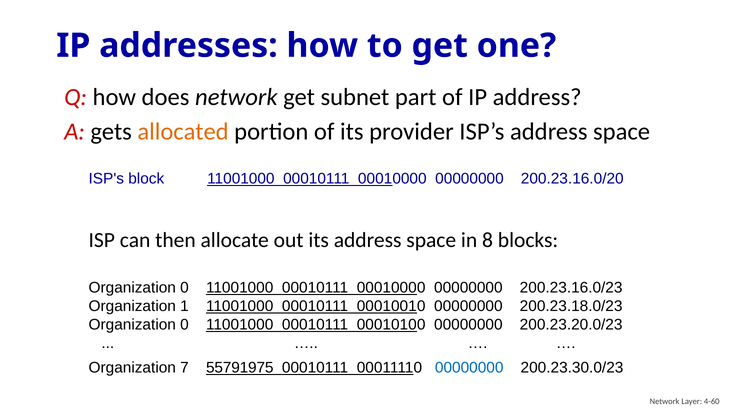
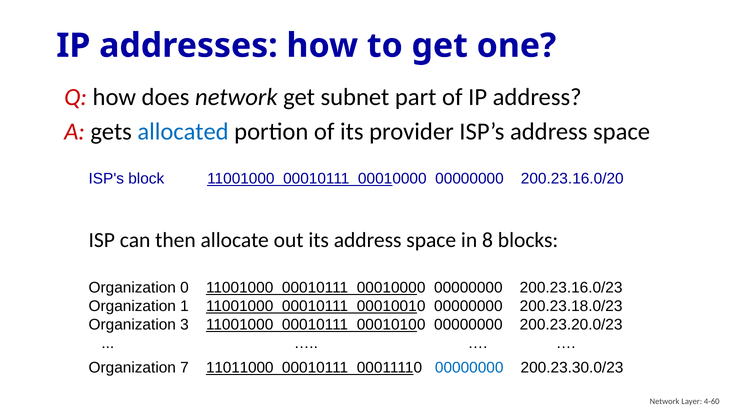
allocated colour: orange -> blue
0 at (184, 325): 0 -> 3
55791975: 55791975 -> 11011000
